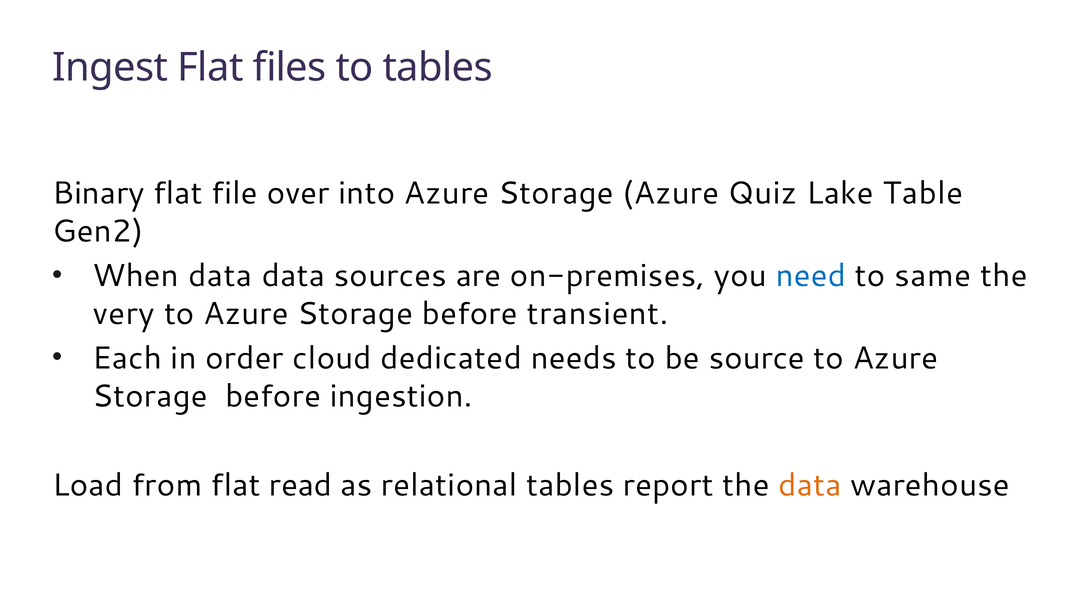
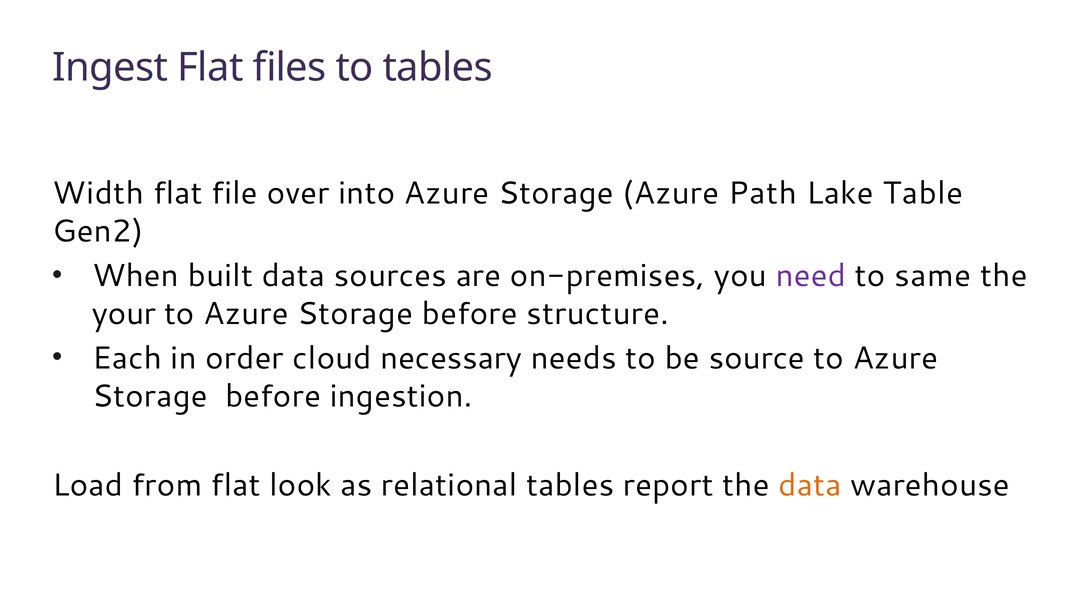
Binary: Binary -> Width
Quiz: Quiz -> Path
When data: data -> built
need colour: blue -> purple
very: very -> your
transient: transient -> structure
dedicated: dedicated -> necessary
read: read -> look
